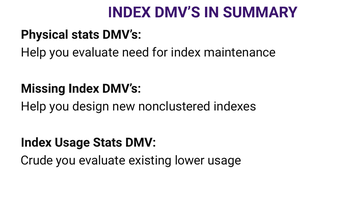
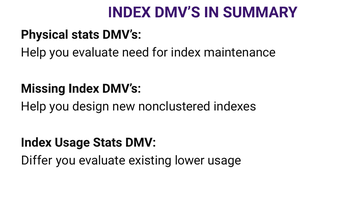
Crude: Crude -> Differ
